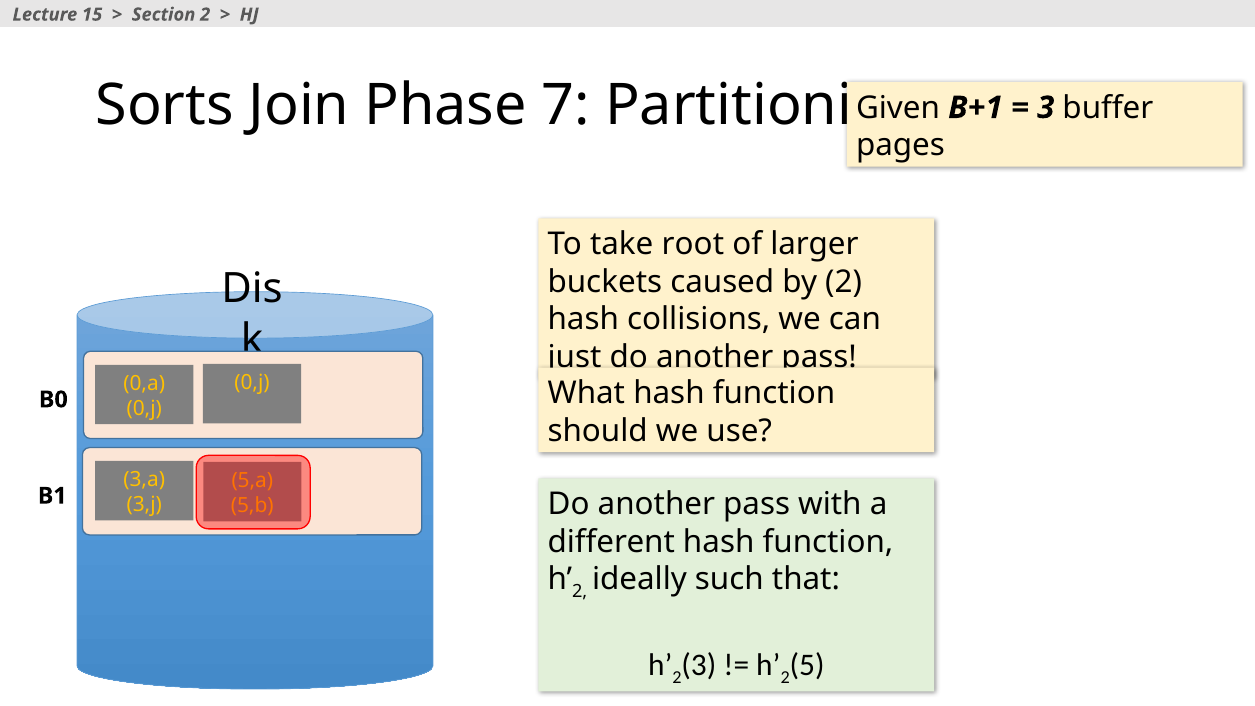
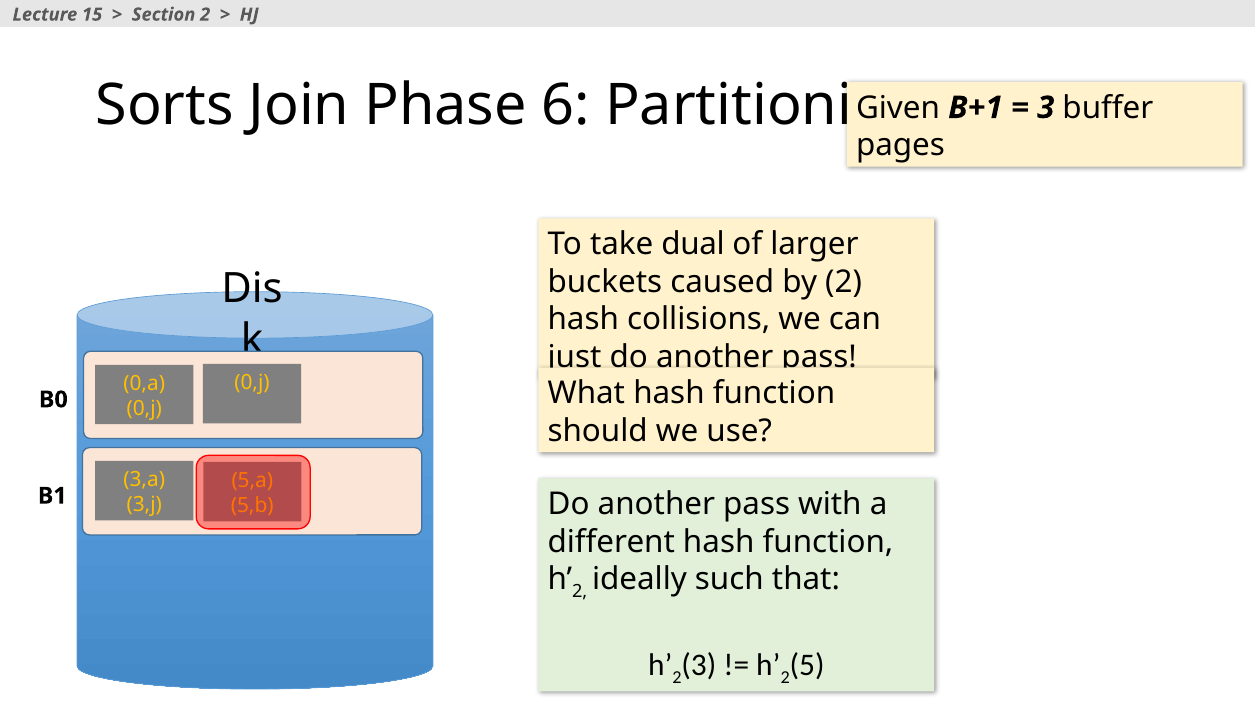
7: 7 -> 6
root: root -> dual
